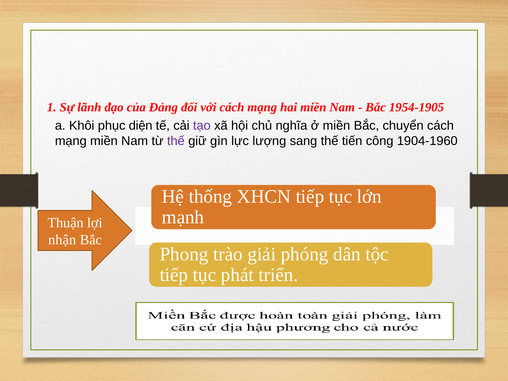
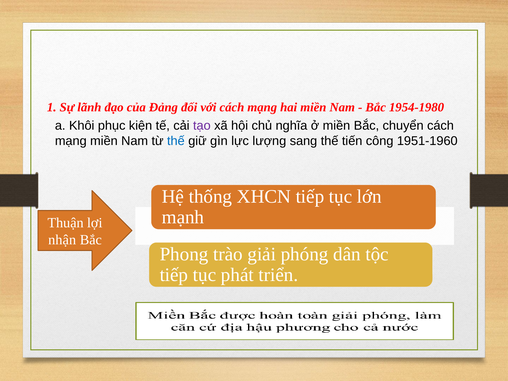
1954-1905: 1954-1905 -> 1954-1980
diện: diện -> kiện
thế at (176, 141) colour: purple -> blue
1904-1960: 1904-1960 -> 1951-1960
